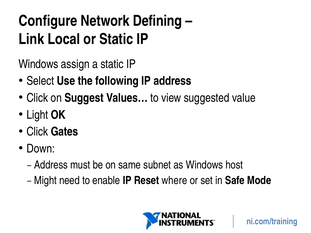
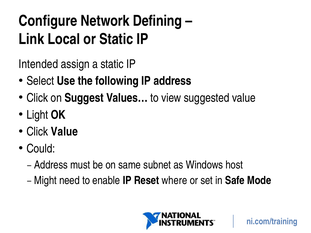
Windows at (38, 64): Windows -> Intended
Click Gates: Gates -> Value
Down: Down -> Could
